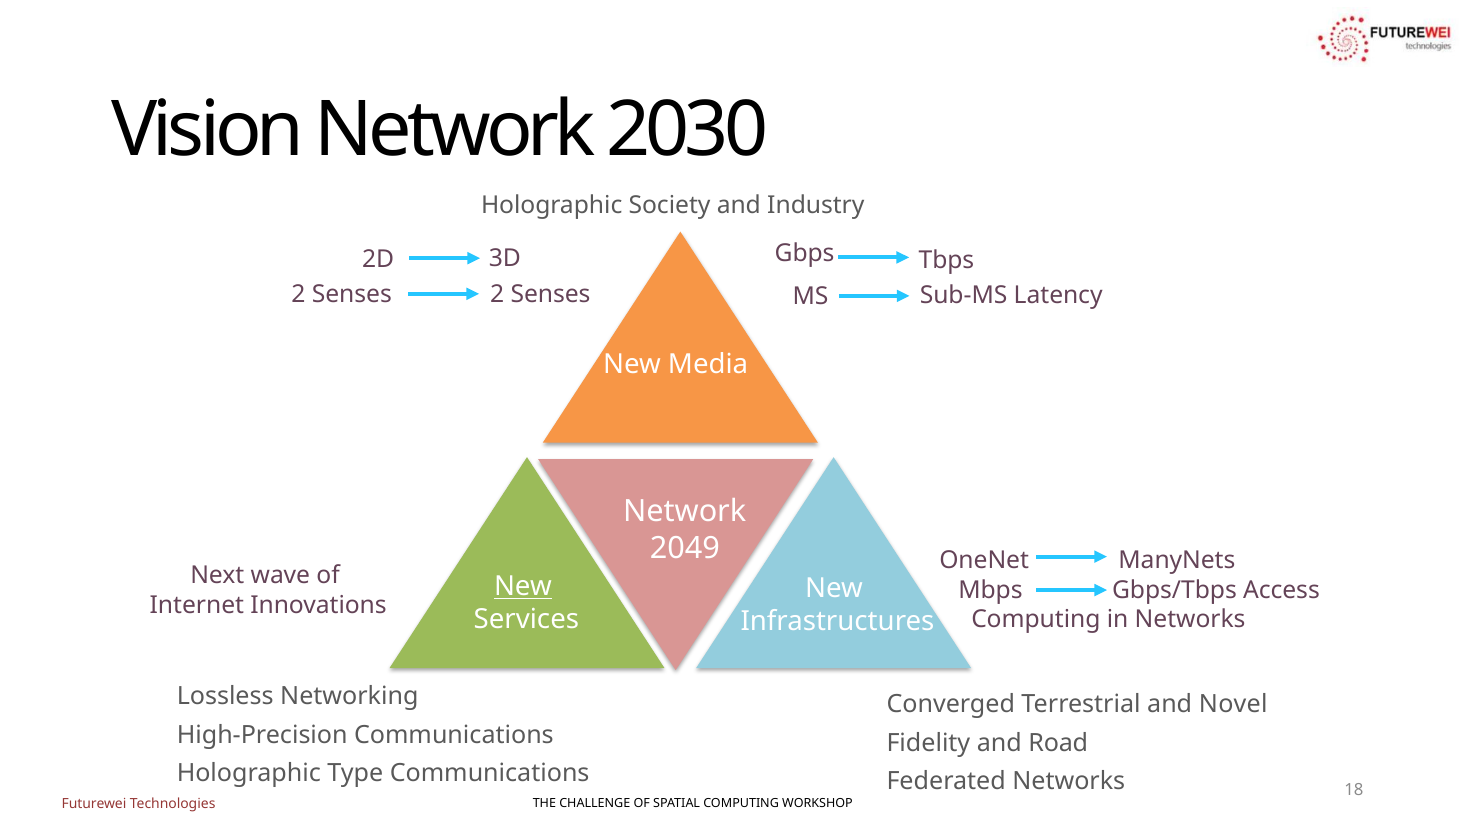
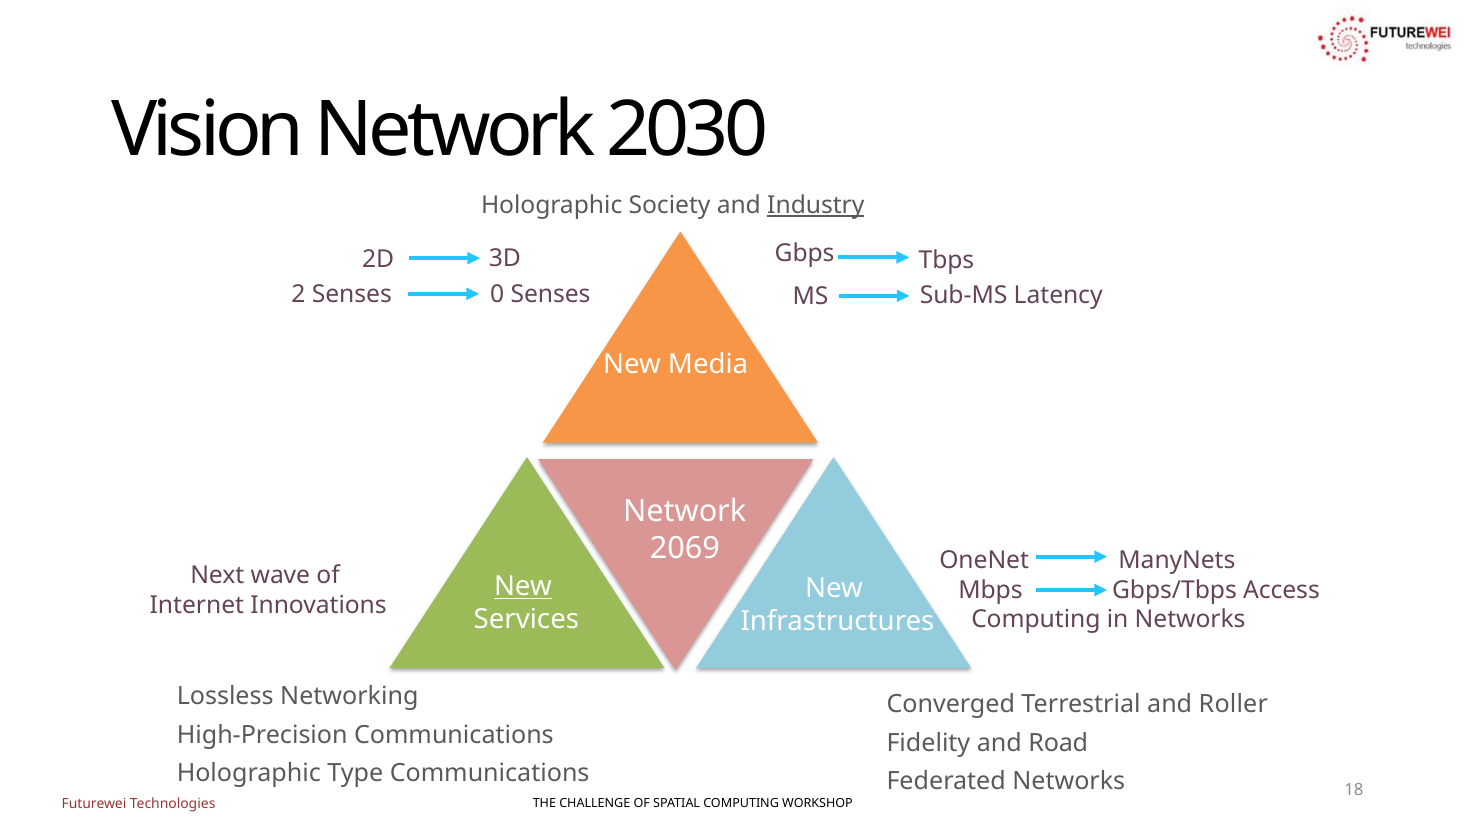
Industry underline: none -> present
Senses 2: 2 -> 0
2049: 2049 -> 2069
Novel: Novel -> Roller
